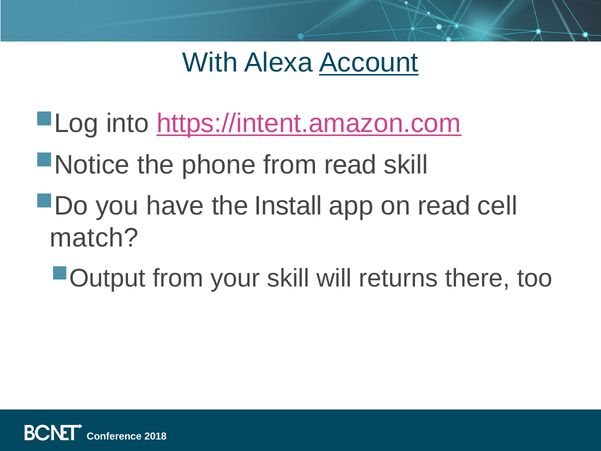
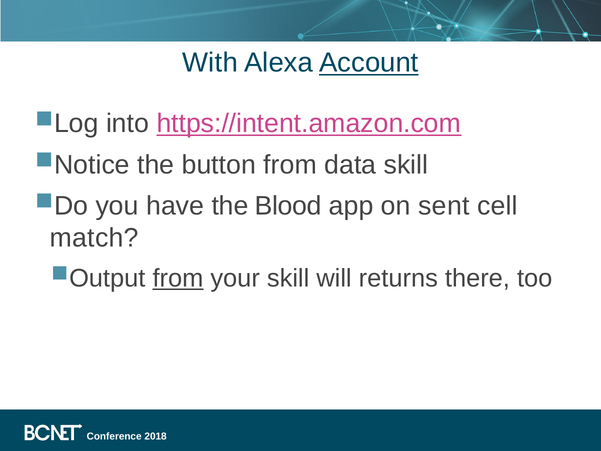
phone: phone -> button
from read: read -> data
Install: Install -> Blood
on read: read -> sent
from at (178, 278) underline: none -> present
